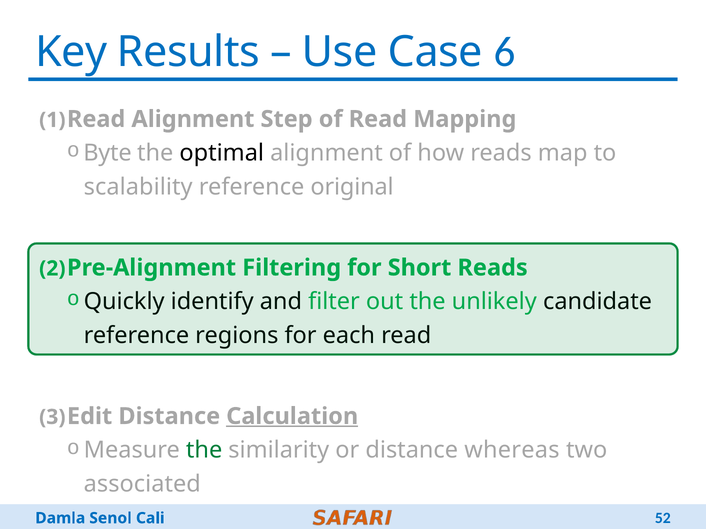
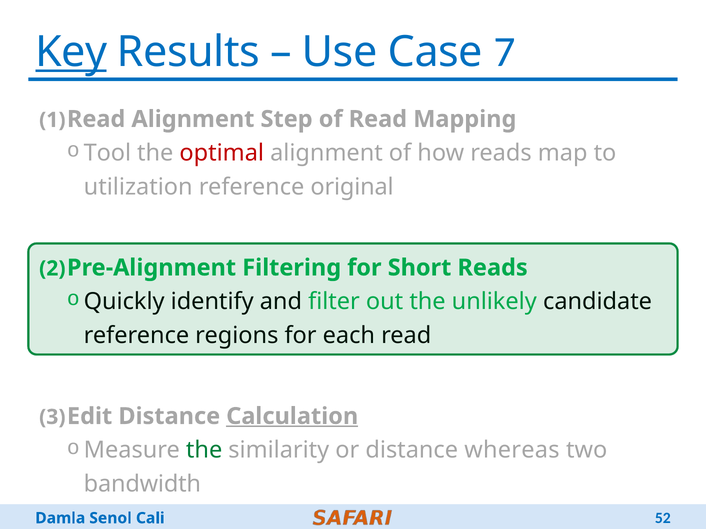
Key underline: none -> present
6: 6 -> 7
Byte: Byte -> Tool
optimal colour: black -> red
scalability: scalability -> utilization
associated: associated -> bandwidth
